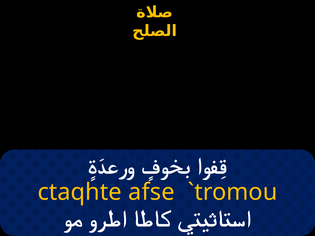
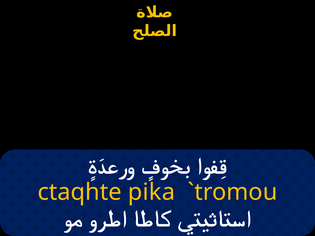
afse: afse -> pika
